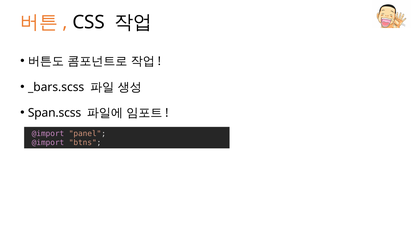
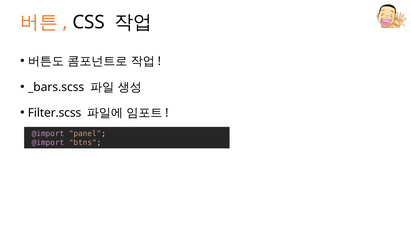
Span.scss: Span.scss -> Filter.scss
